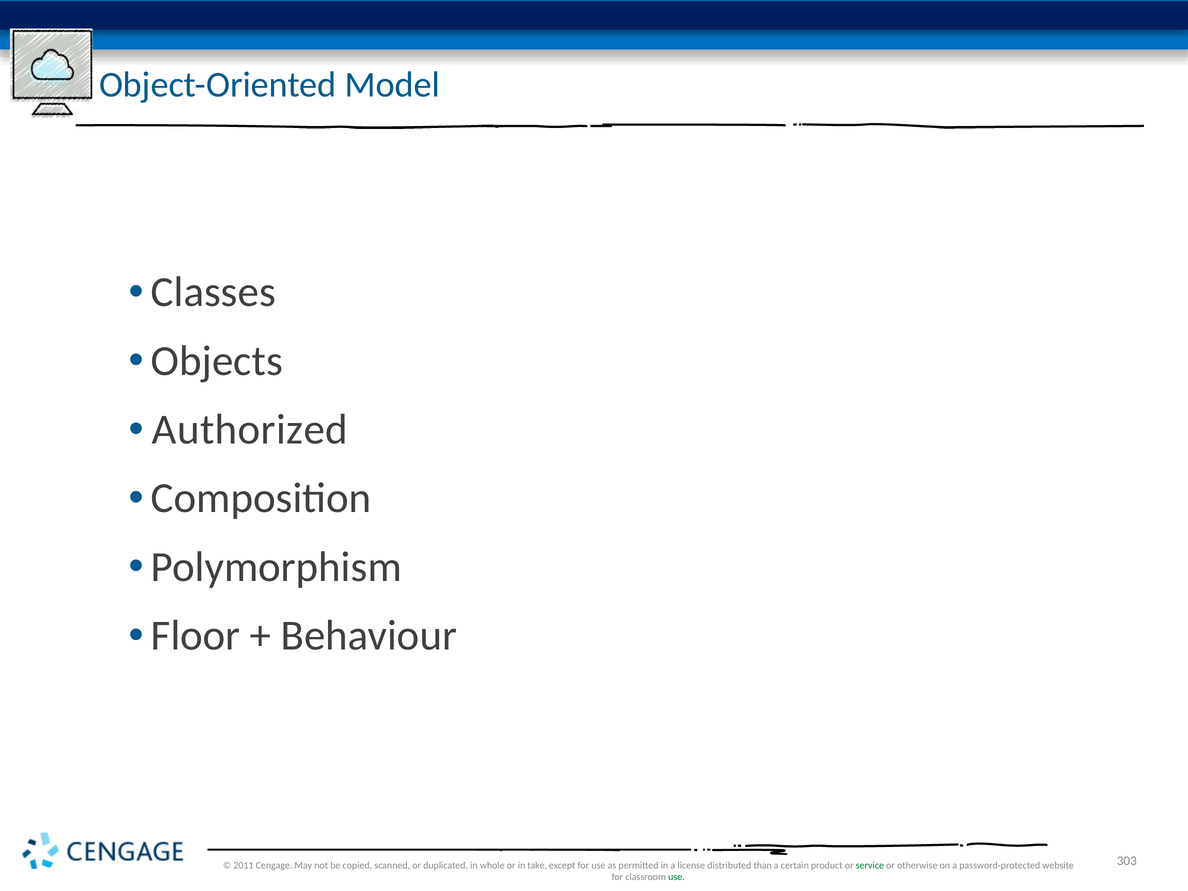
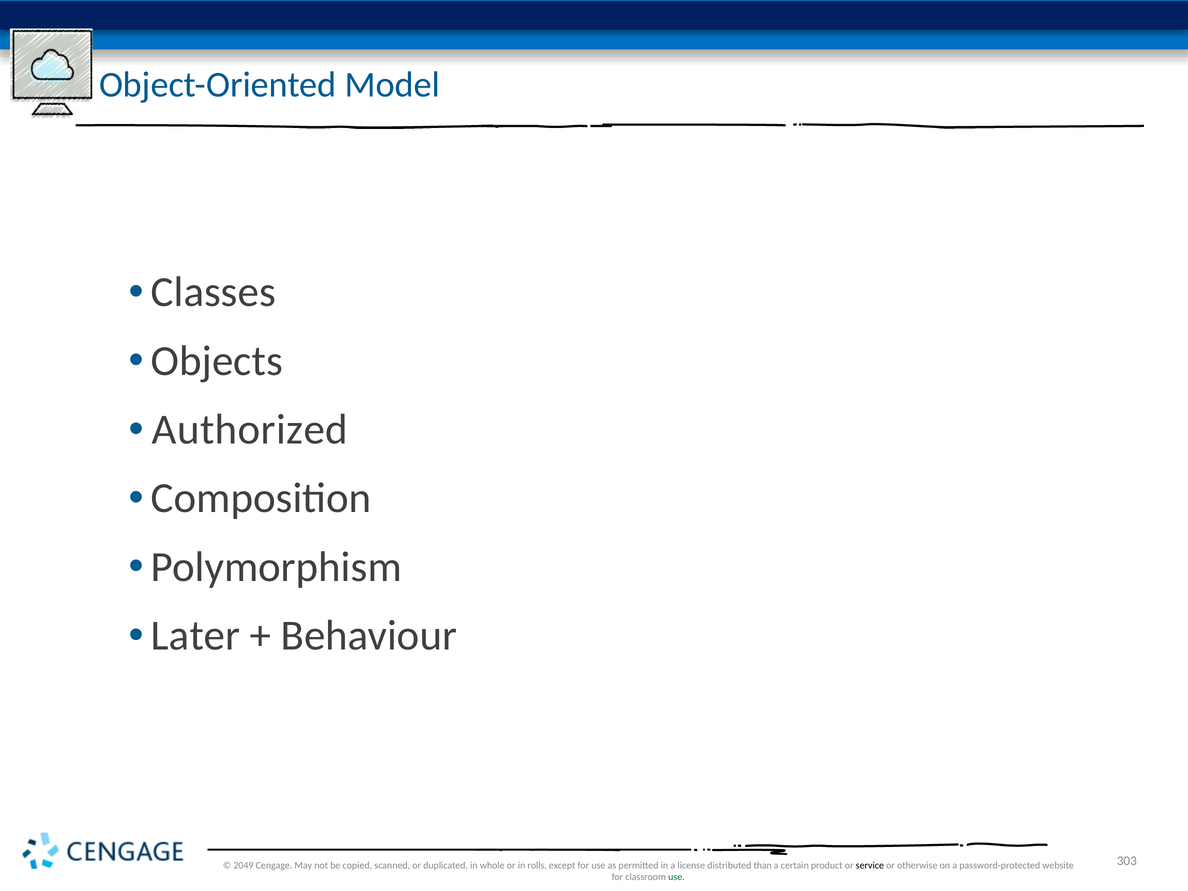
Floor: Floor -> Later
2011: 2011 -> 2049
take: take -> rolls
service colour: green -> black
